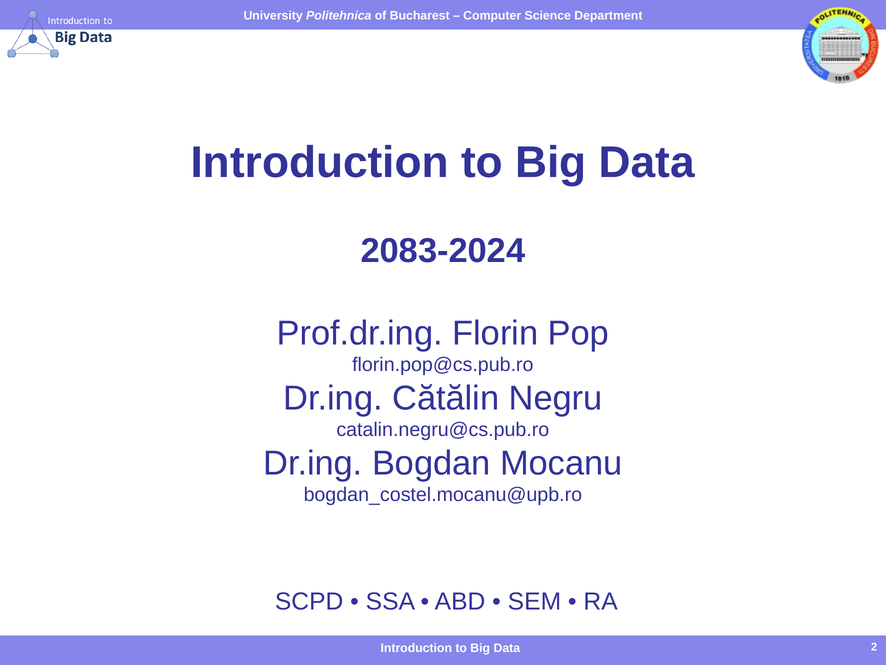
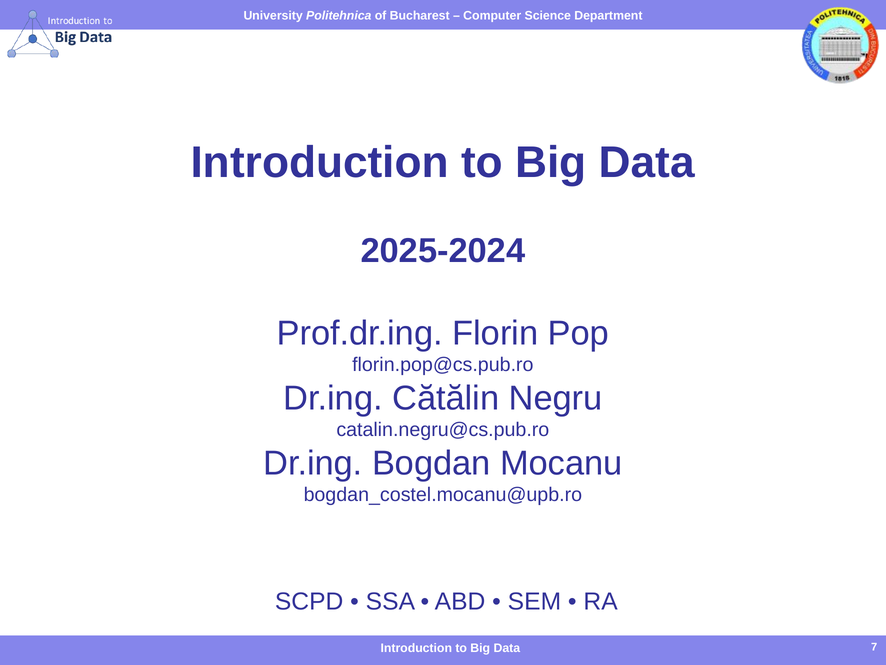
2083-2024: 2083-2024 -> 2025-2024
2: 2 -> 7
